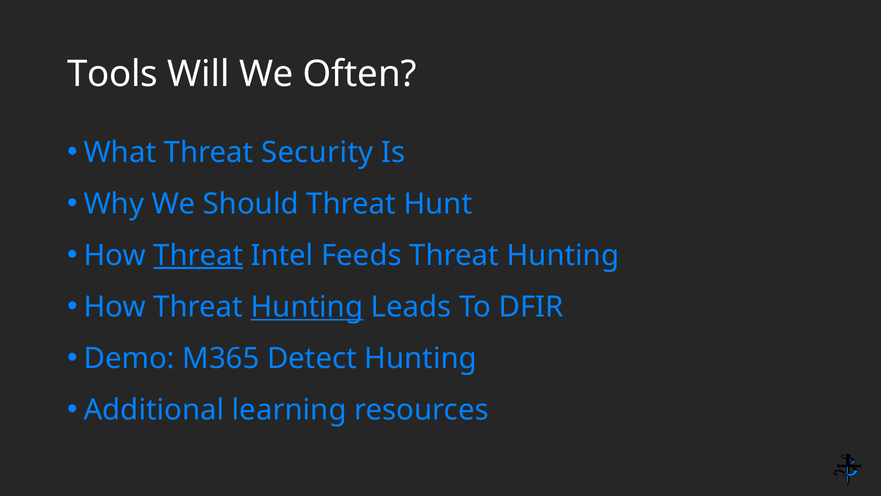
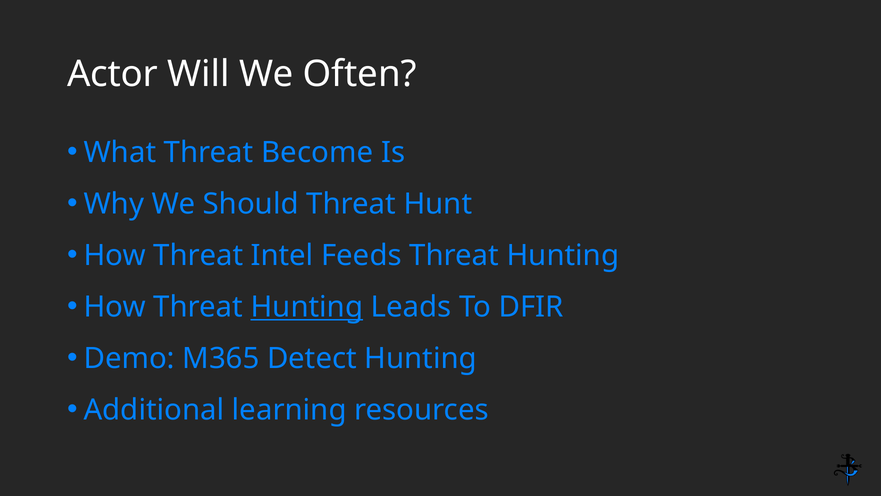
Tools: Tools -> Actor
Security: Security -> Become
Threat at (198, 255) underline: present -> none
